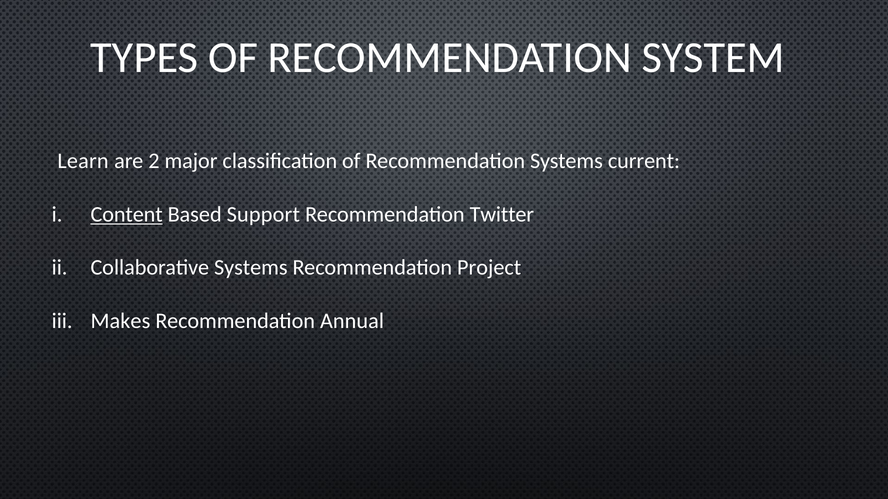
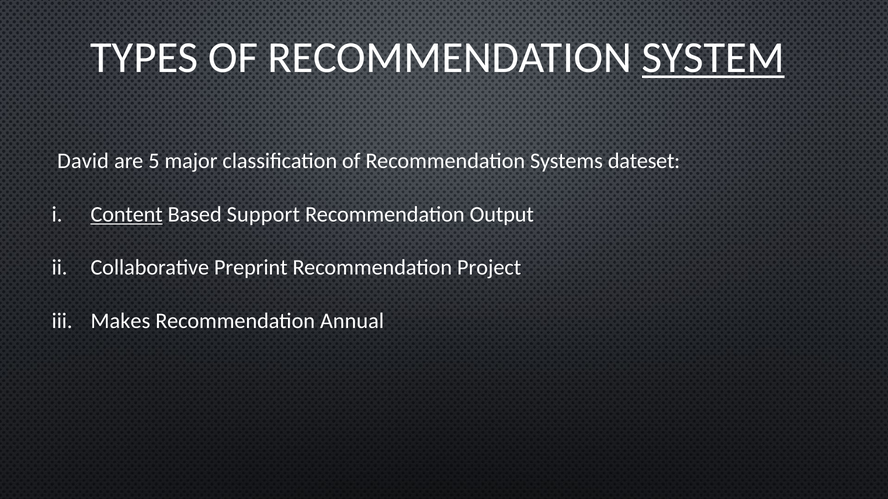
SYSTEM underline: none -> present
Learn: Learn -> David
2: 2 -> 5
current: current -> dateset
Twitter: Twitter -> Output
Collaborative Systems: Systems -> Preprint
